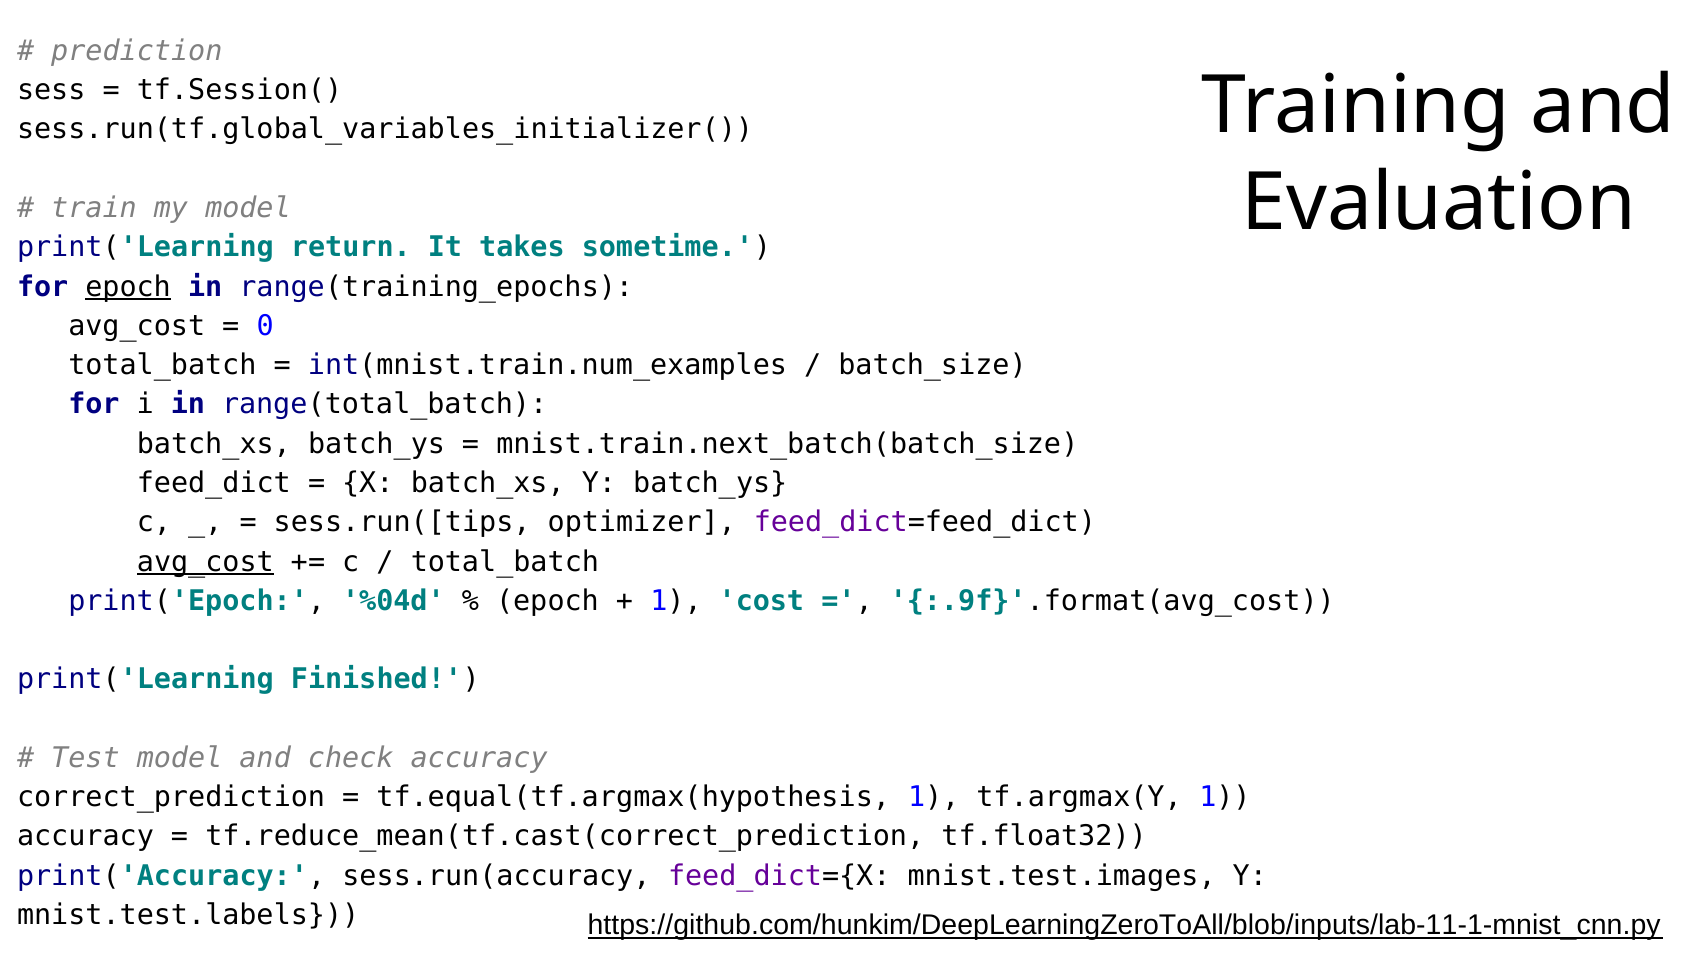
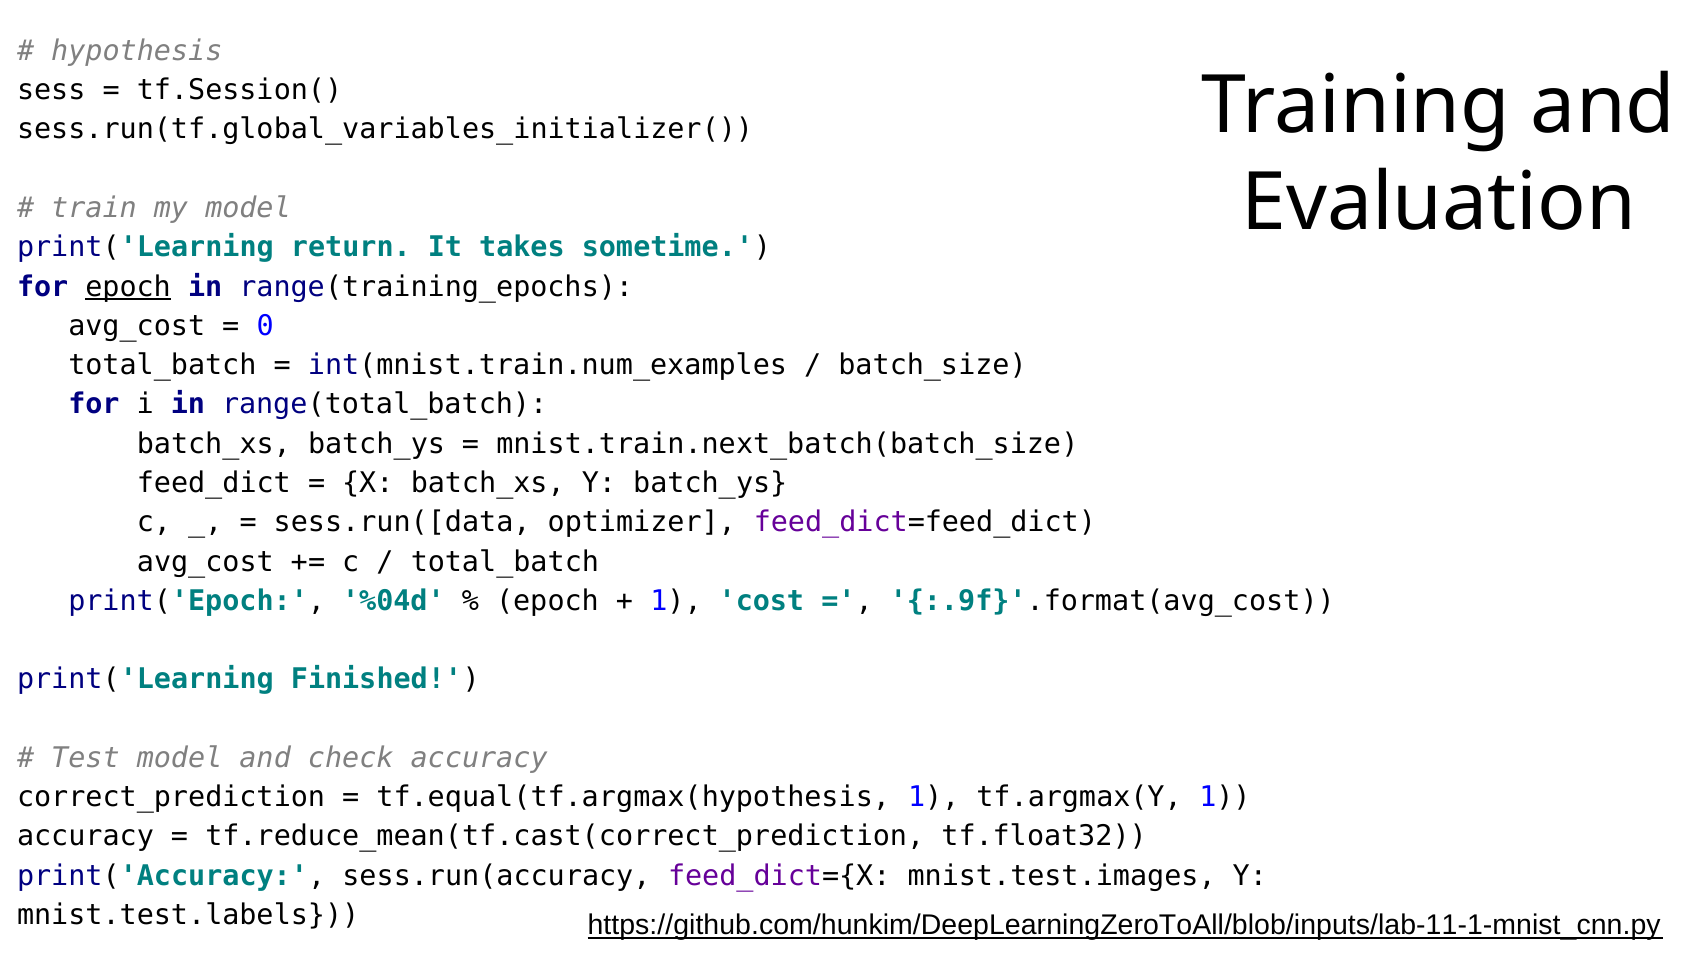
prediction: prediction -> hypothesis
sess.run([tips: sess.run([tips -> sess.run([data
avg_cost at (205, 562) underline: present -> none
